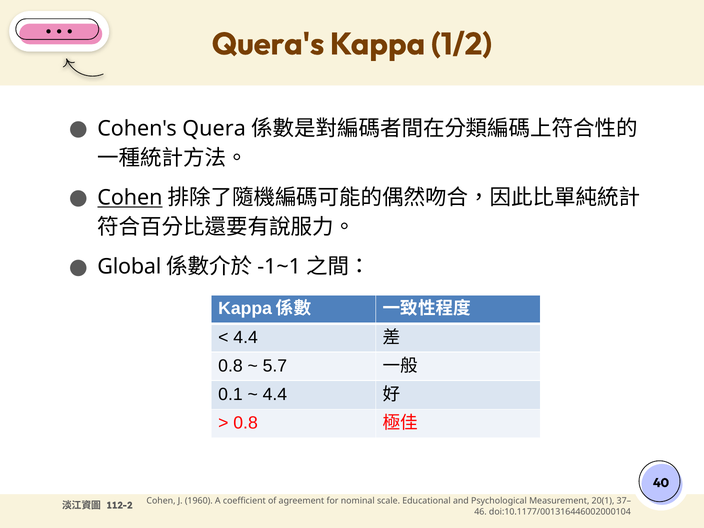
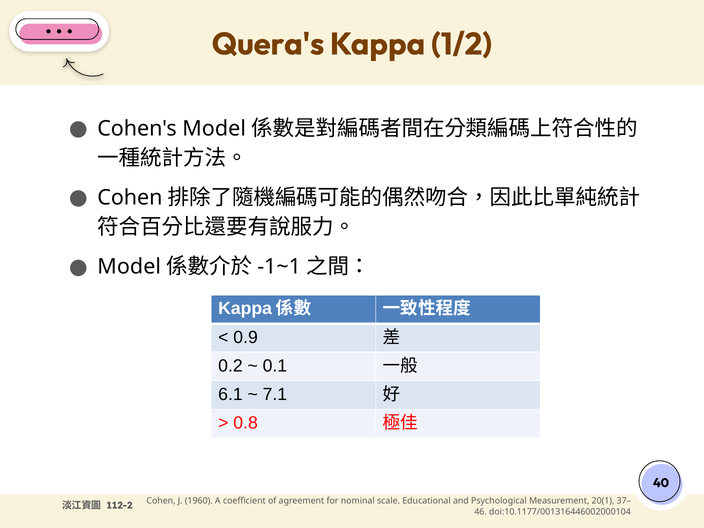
Cohen's Quera: Quera -> Model
Cohen at (130, 198) underline: present -> none
Global at (129, 267): Global -> Model
4.4 at (246, 337): 4.4 -> 0.9
0.8 at (230, 366): 0.8 -> 0.2
5.7: 5.7 -> 0.1
0.1: 0.1 -> 6.1
4.4 at (275, 394): 4.4 -> 7.1
